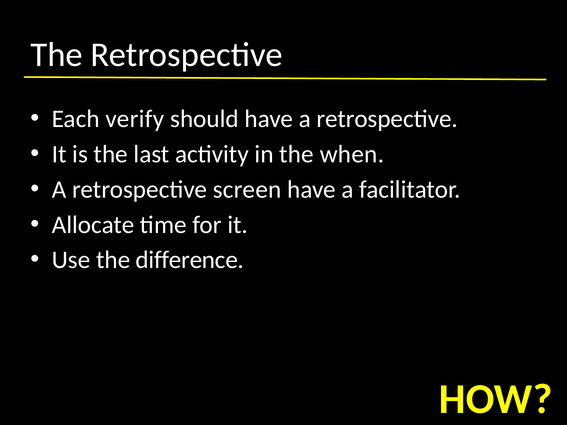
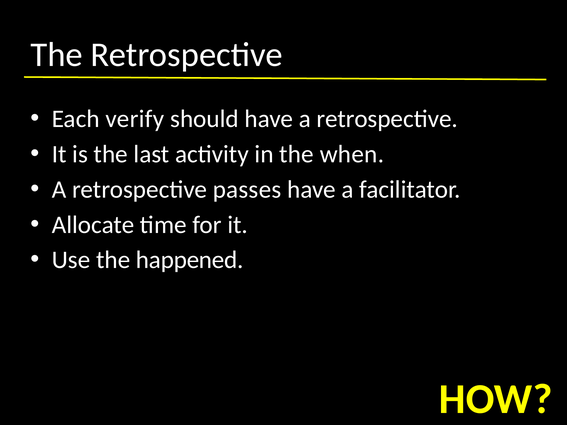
screen: screen -> passes
difference: difference -> happened
